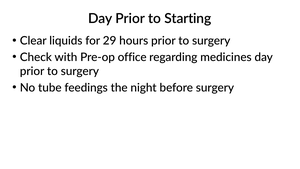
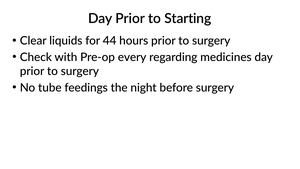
29: 29 -> 44
office: office -> every
